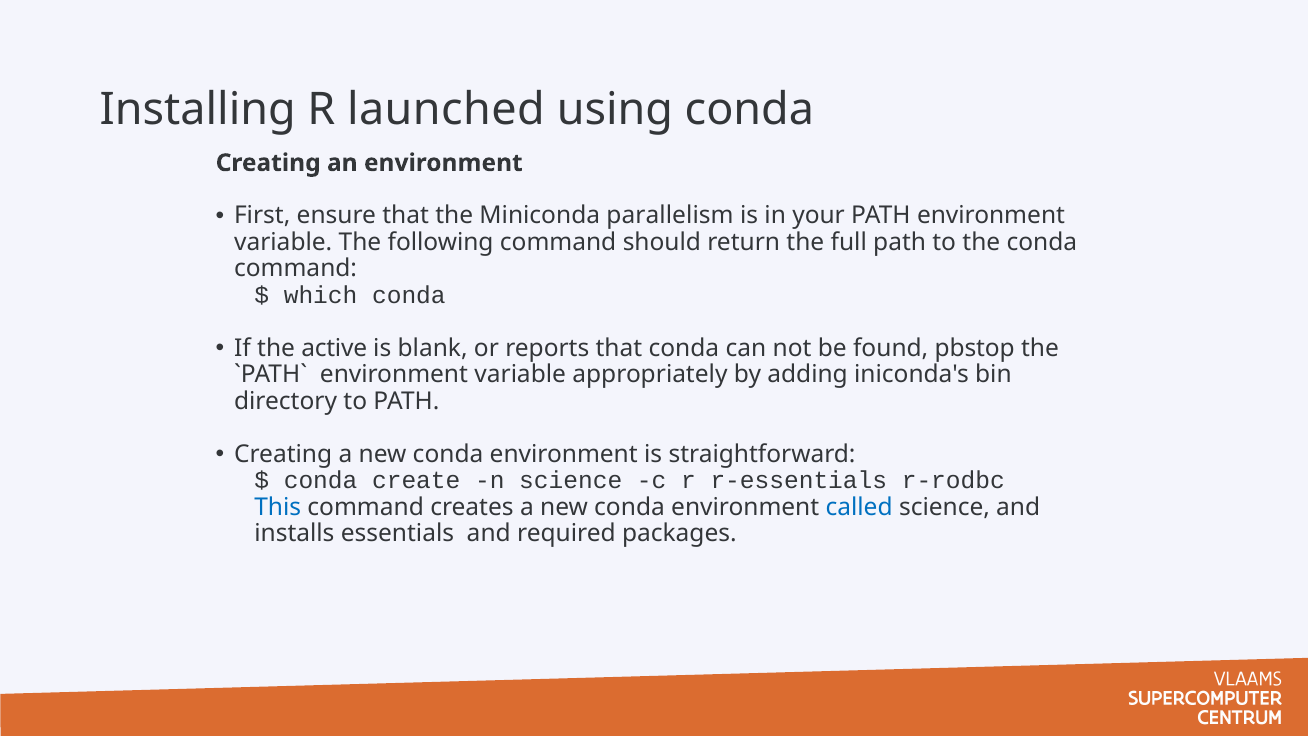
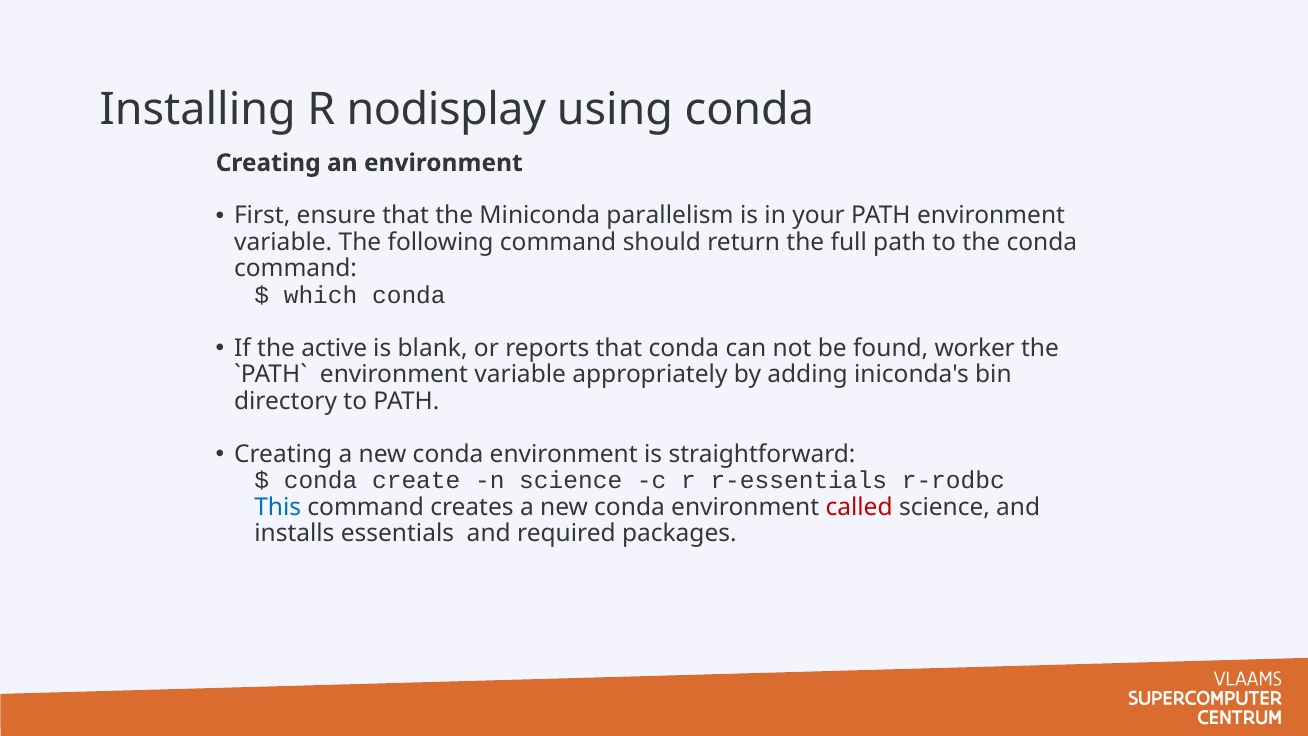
launched: launched -> nodisplay
pbstop: pbstop -> worker
called colour: blue -> red
